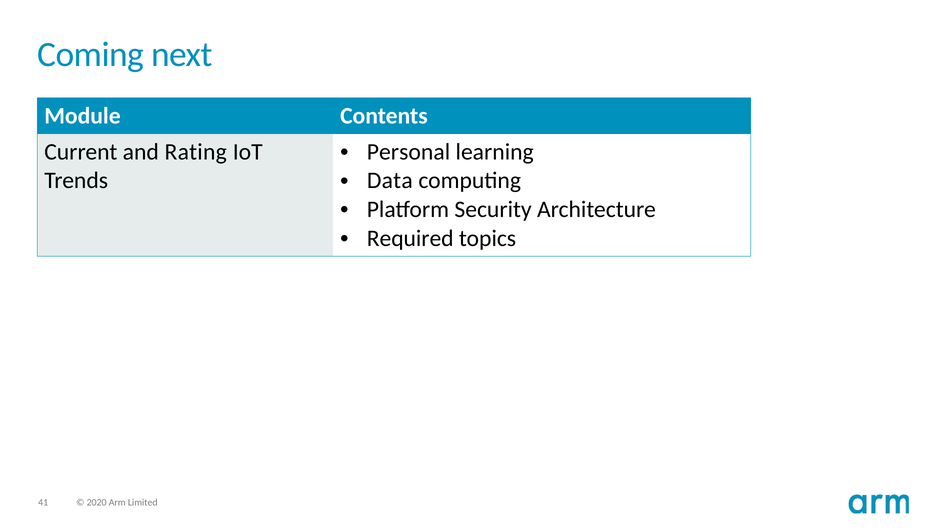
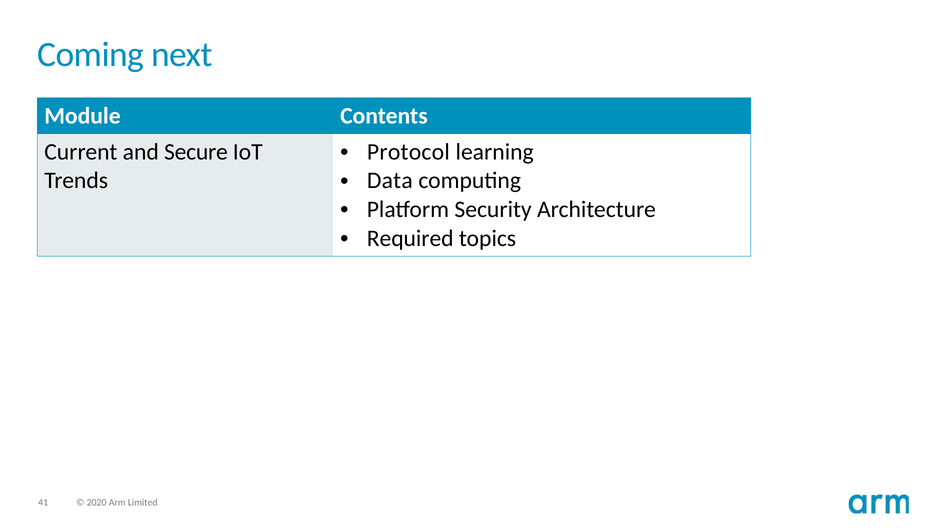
Personal: Personal -> Protocol
Rating: Rating -> Secure
